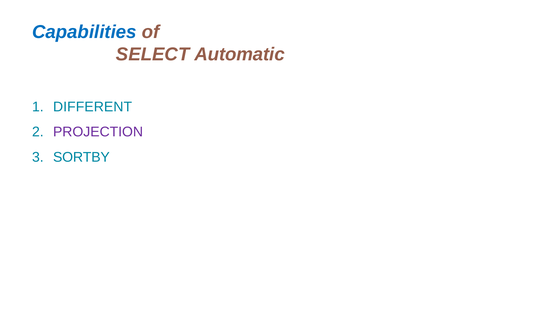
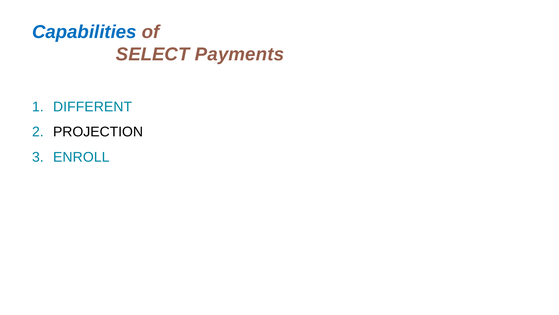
Automatic: Automatic -> Payments
PROJECTION colour: purple -> black
SORTBY: SORTBY -> ENROLL
